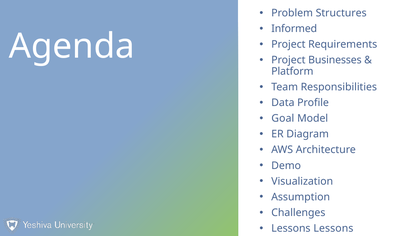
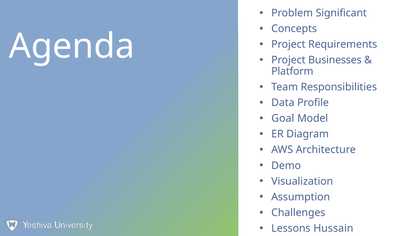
Structures: Structures -> Significant
Informed: Informed -> Concepts
Lessons Lessons: Lessons -> Hussain
